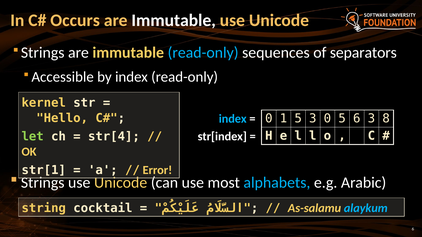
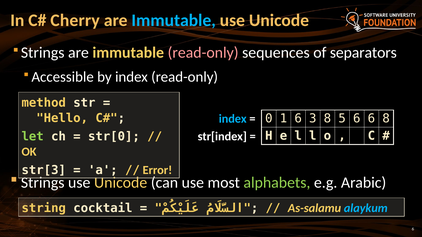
Occurs: Occurs -> Cherry
Immutable at (174, 21) colour: white -> light blue
read-only at (203, 53) colour: light blue -> pink
kernel: kernel -> method
1 5: 5 -> 6
3 0: 0 -> 8
6 3: 3 -> 6
str[4: str[4 -> str[0
str[1: str[1 -> str[3
alphabets colour: light blue -> light green
